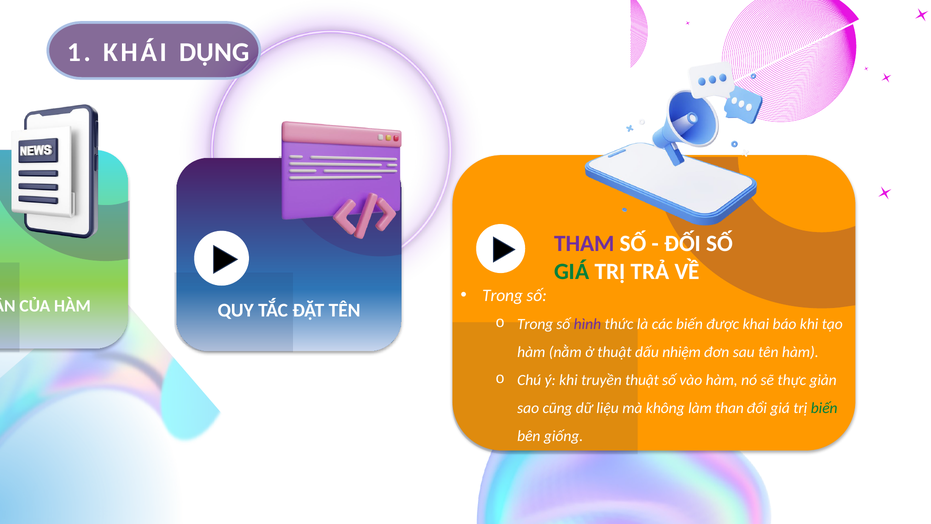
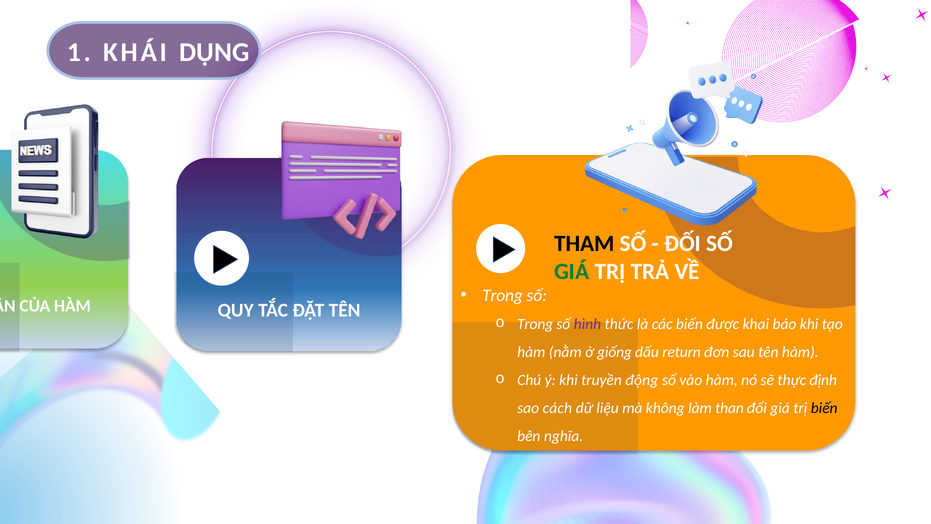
THAM colour: purple -> black
ở thuật: thuật -> giống
nhiệm: nhiệm -> return
truyền thuật: thuật -> động
giản: giản -> định
cũng: cũng -> cách
biến at (824, 408) colour: green -> black
giống: giống -> nghĩa
